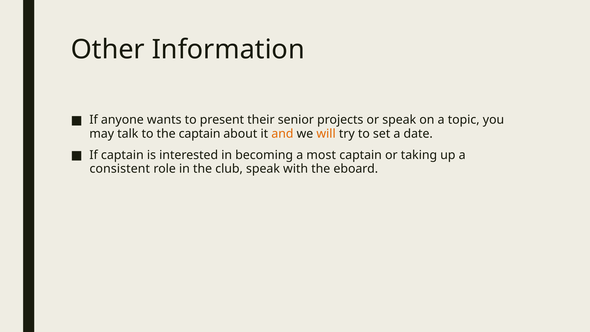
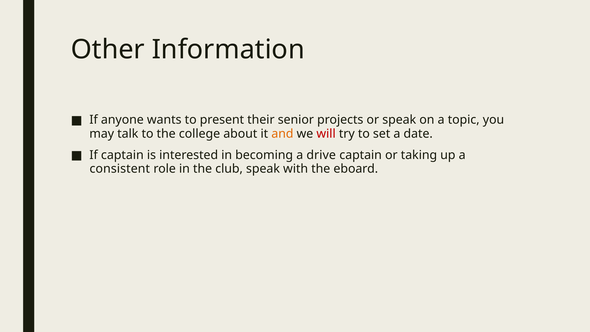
the captain: captain -> college
will colour: orange -> red
most: most -> drive
